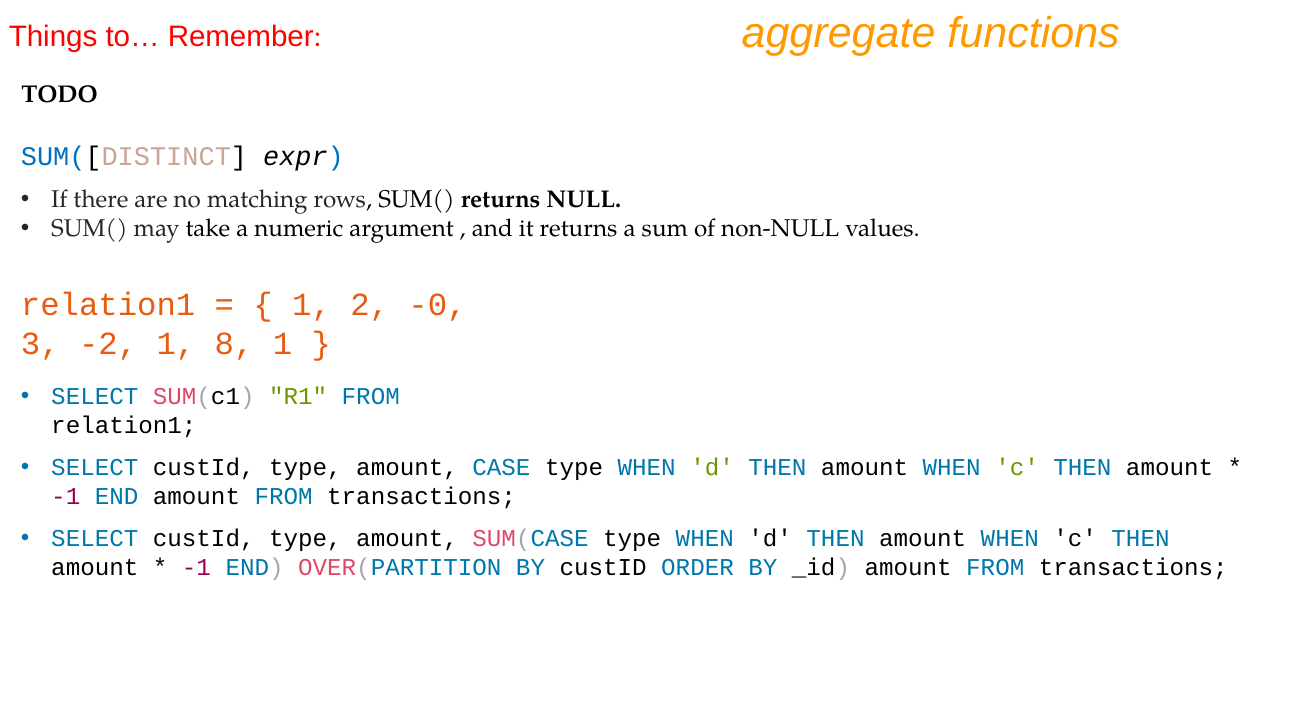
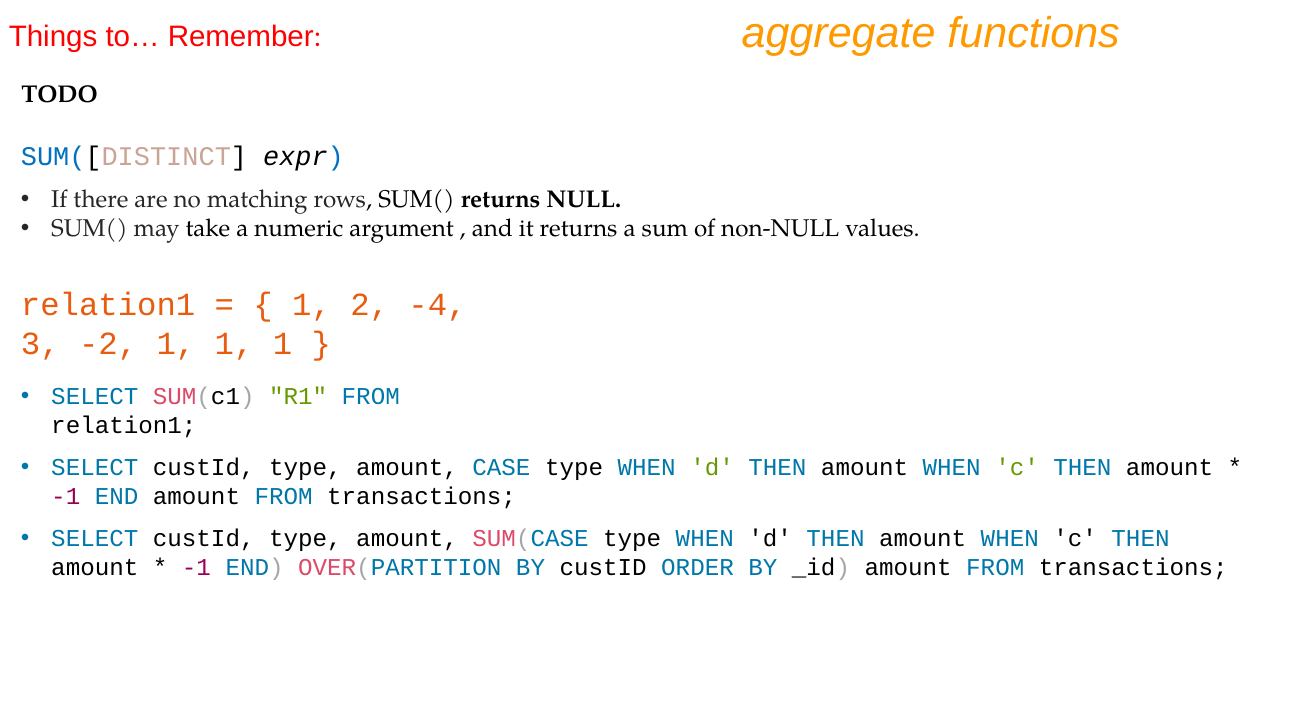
-0: -0 -> -4
-2 1 8: 8 -> 1
